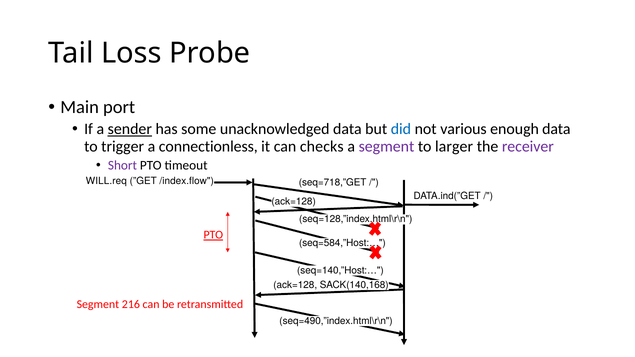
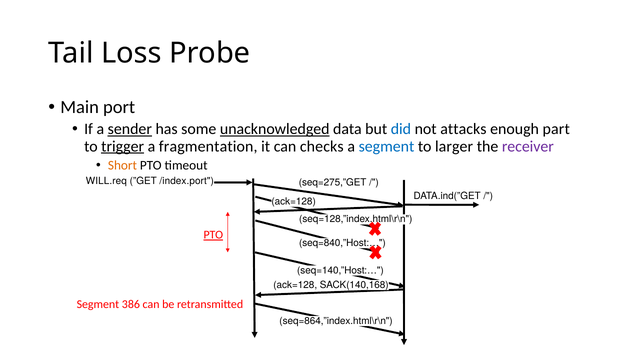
unacknowledged underline: none -> present
various: various -> attacks
enough data: data -> part
trigger underline: none -> present
connectionless: connectionless -> fragmentation
segment at (386, 146) colour: purple -> blue
Short colour: purple -> orange
/index.flow: /index.flow -> /index.port
seq=718,”GET: seq=718,”GET -> seq=275,”GET
seq=584,”Host:…: seq=584,”Host:… -> seq=840,”Host:…
216: 216 -> 386
seq=490,”index.html\r\n: seq=490,”index.html\r\n -> seq=864,”index.html\r\n
